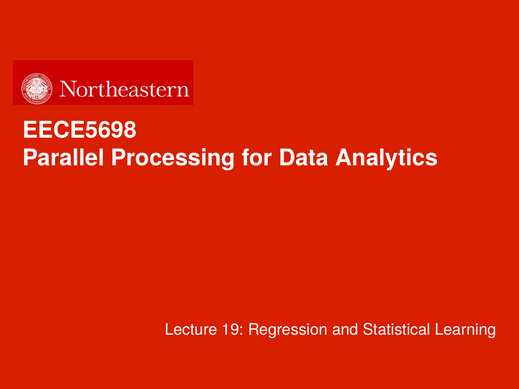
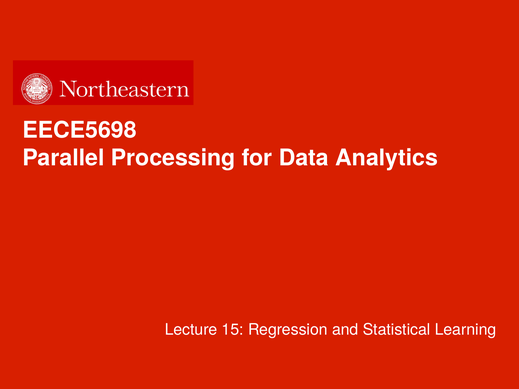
19: 19 -> 15
